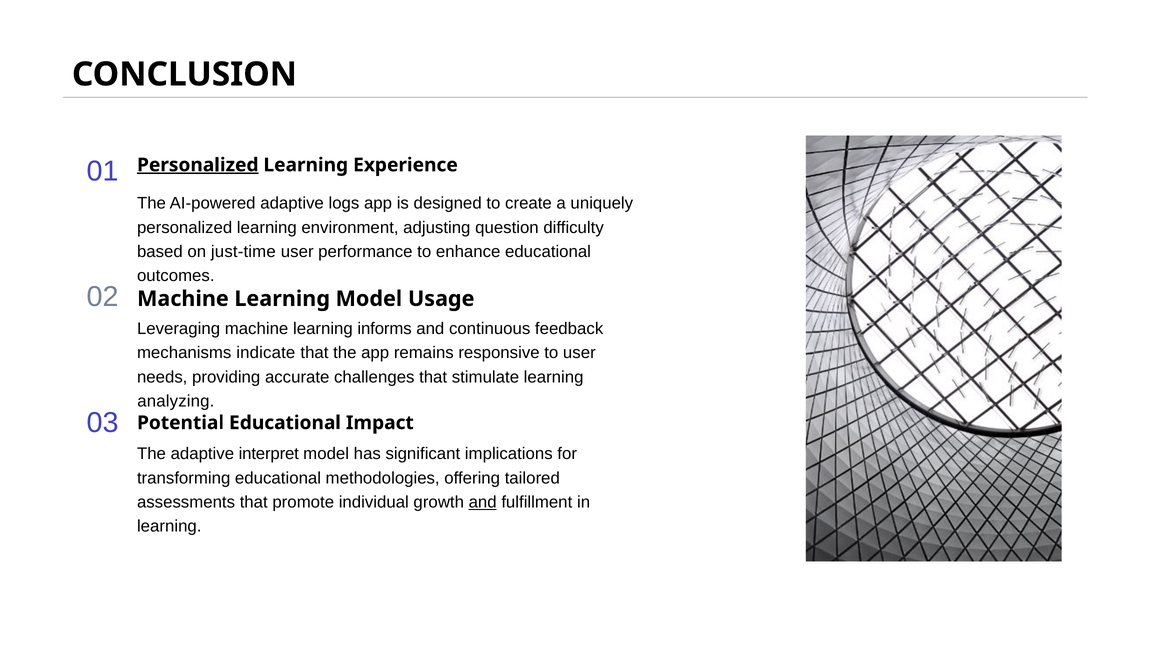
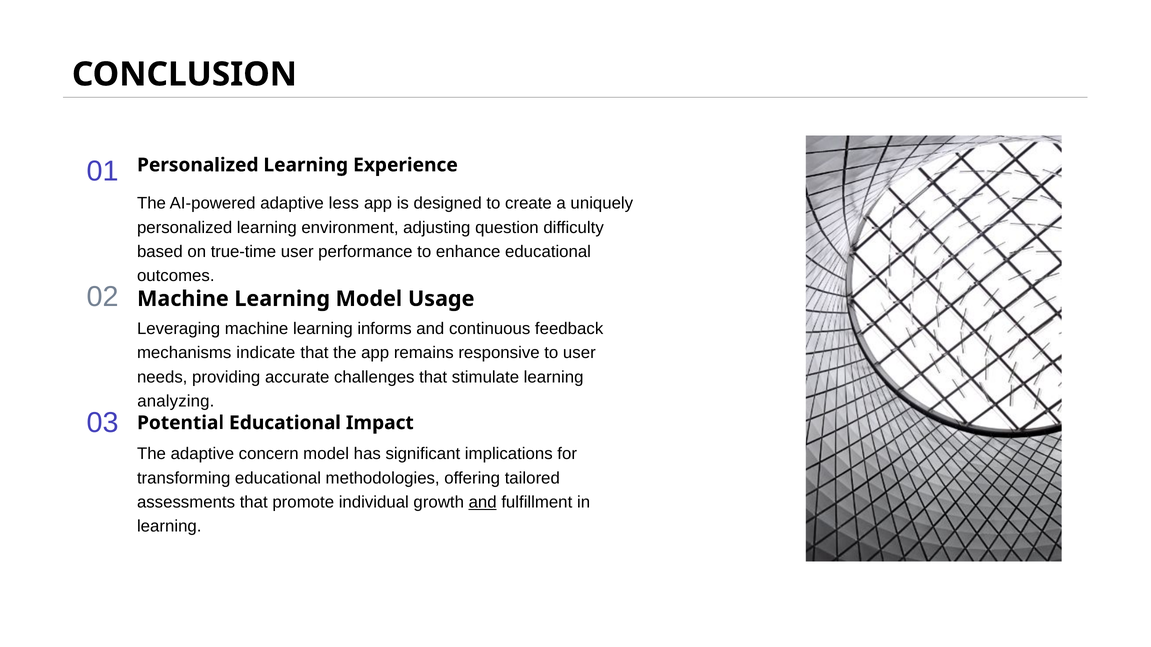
Personalized at (198, 165) underline: present -> none
logs: logs -> less
just-time: just-time -> true-time
interpret: interpret -> concern
